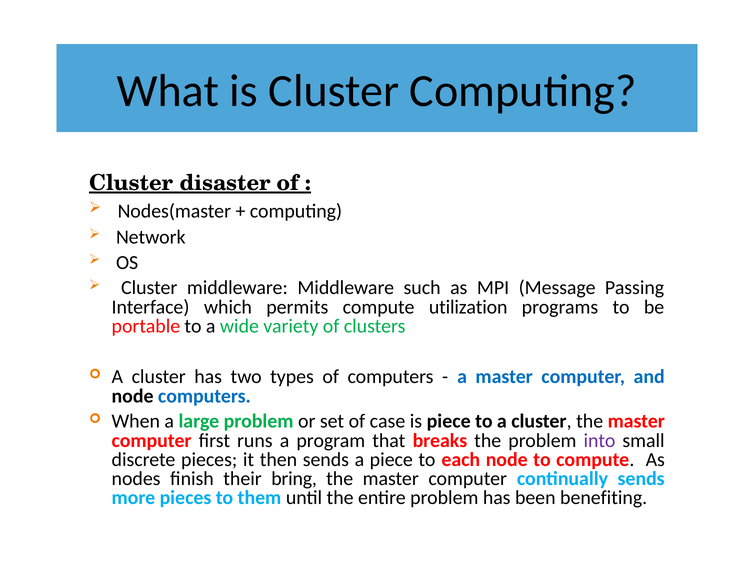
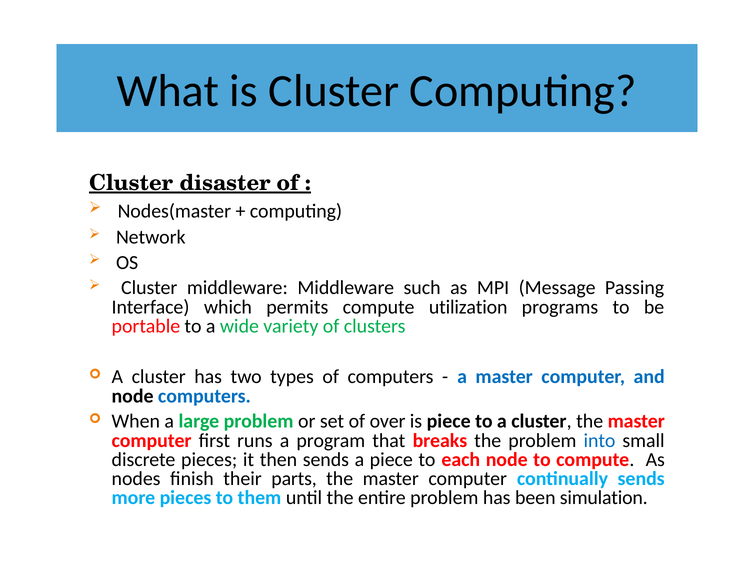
case: case -> over
into colour: purple -> blue
bring: bring -> parts
benefiting: benefiting -> simulation
